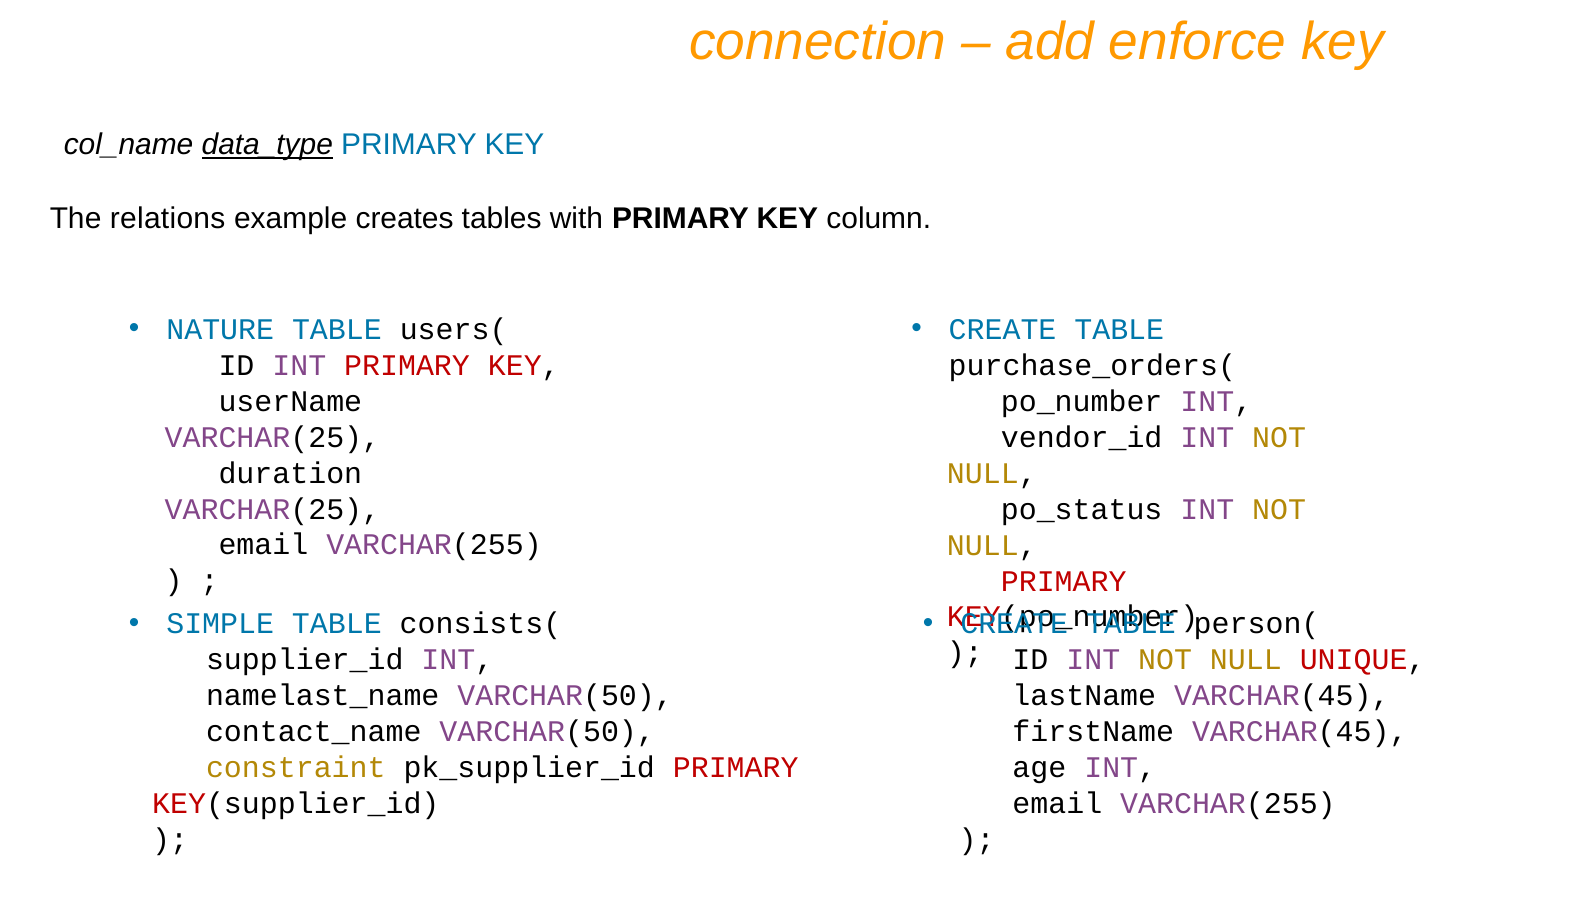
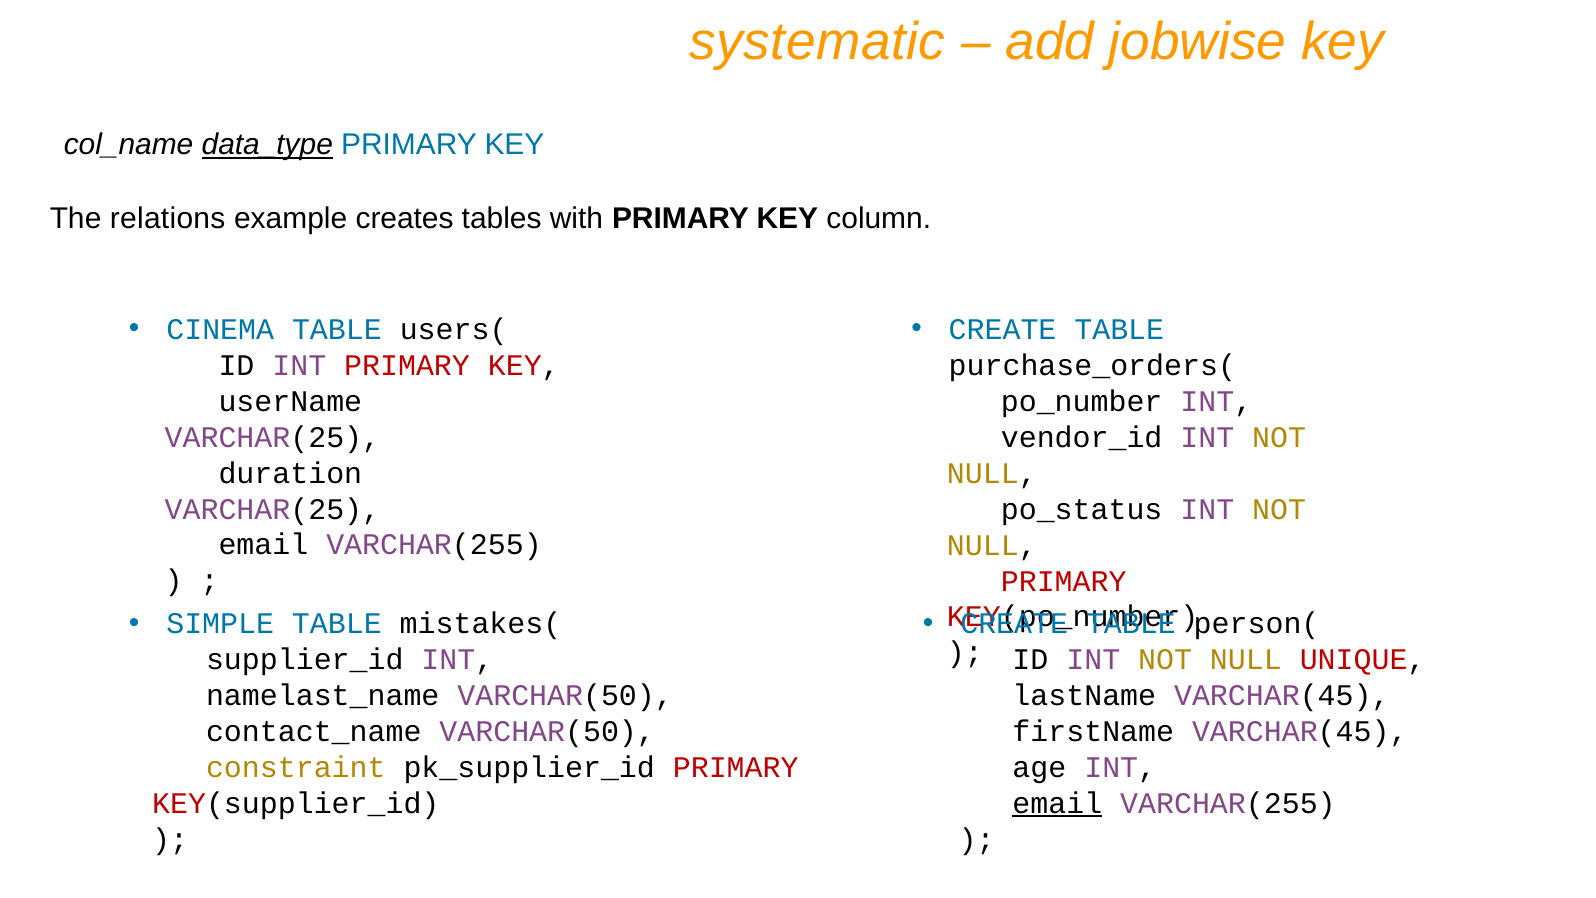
connection: connection -> systematic
enforce: enforce -> jobwise
NATURE: NATURE -> CINEMA
consists(: consists( -> mistakes(
email at (1057, 803) underline: none -> present
